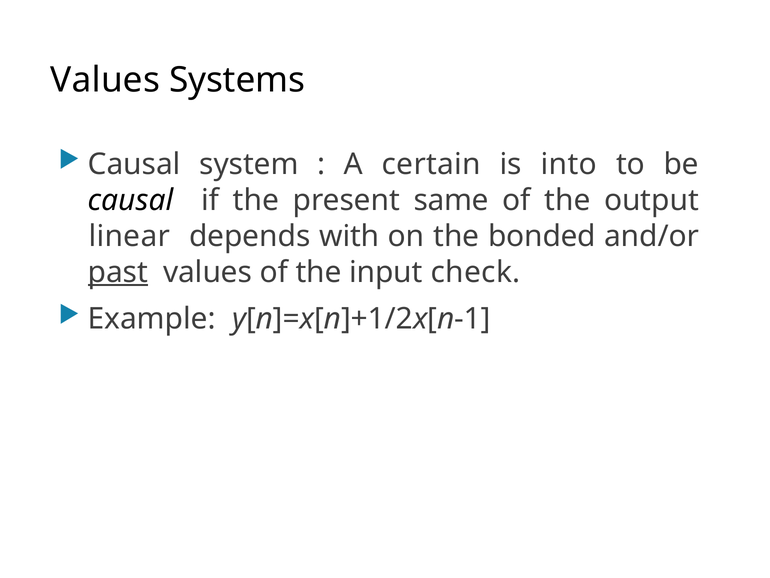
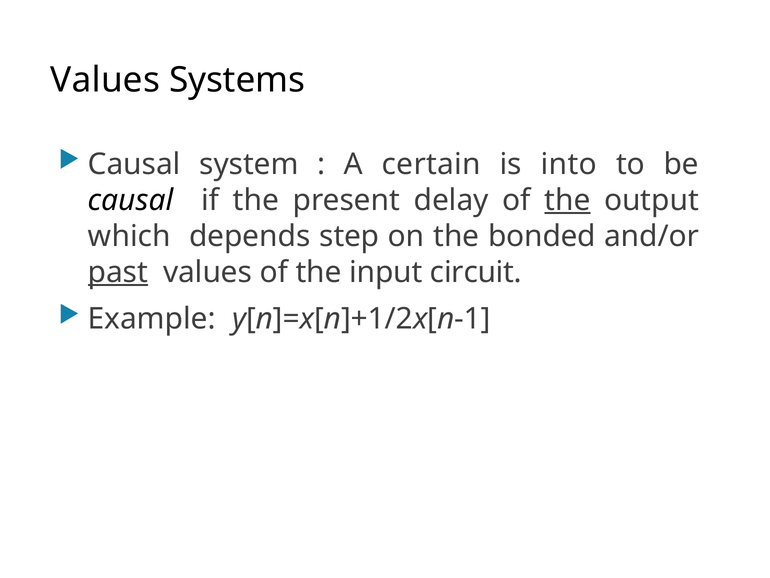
same: same -> delay
the at (567, 200) underline: none -> present
linear: linear -> which
with: with -> step
check: check -> circuit
